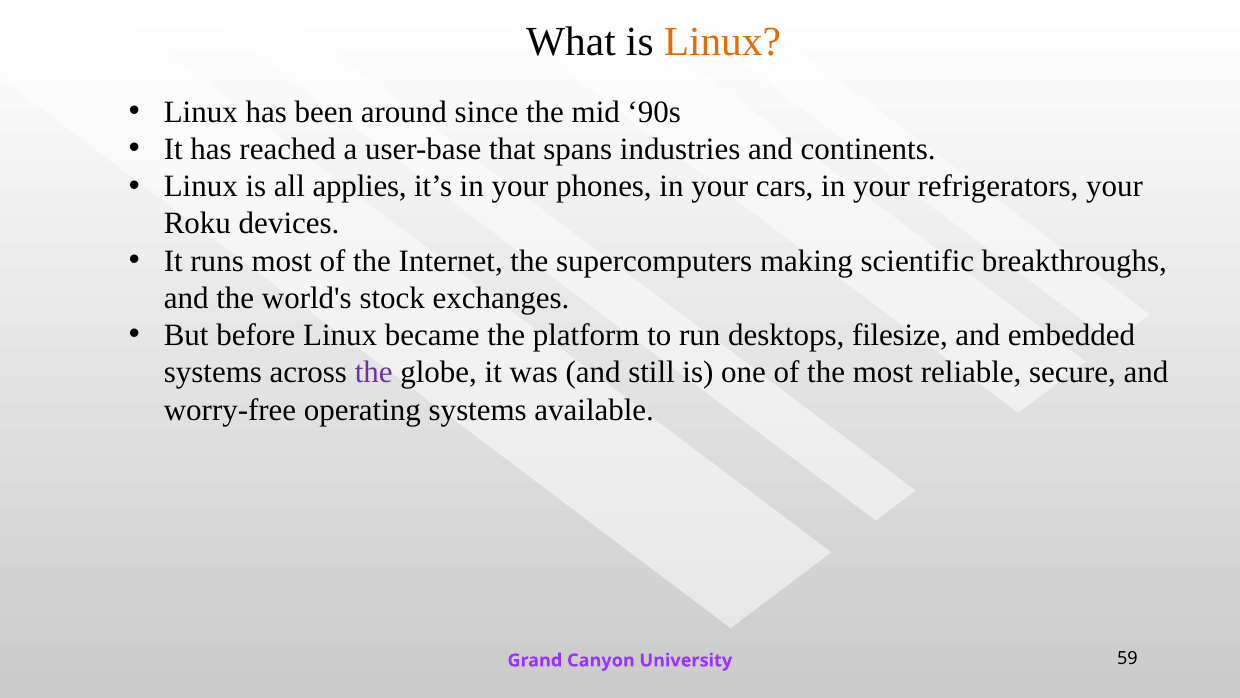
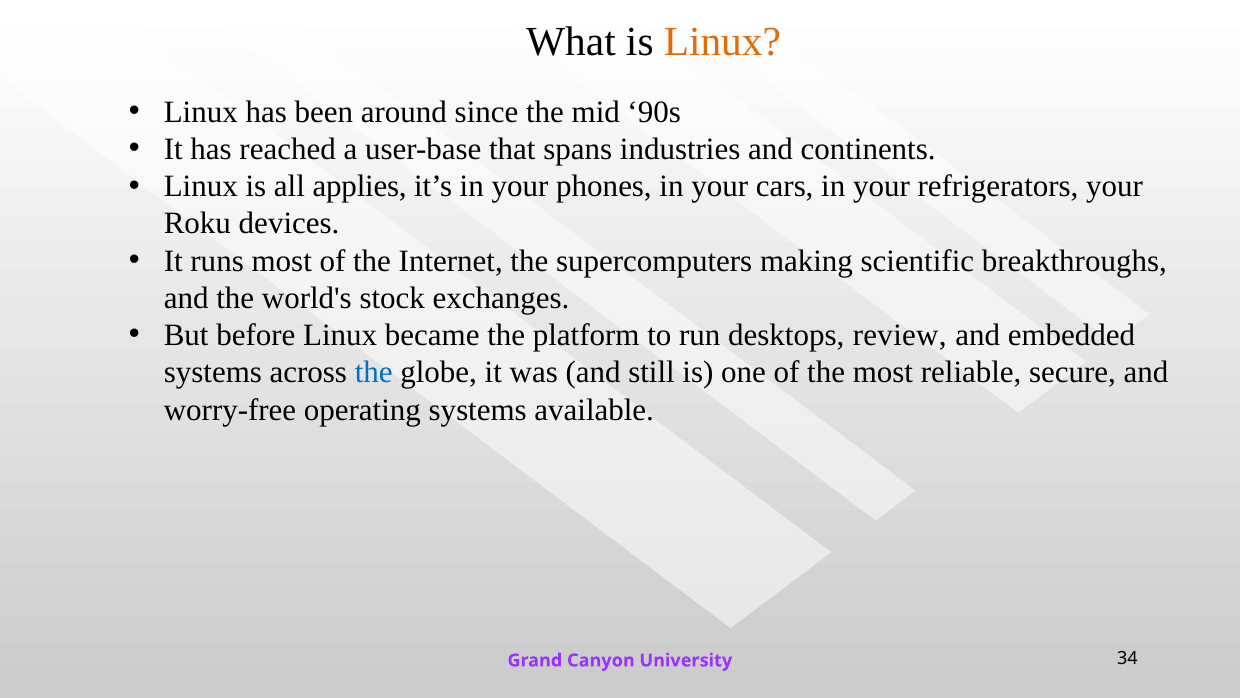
filesize: filesize -> review
the at (374, 372) colour: purple -> blue
59: 59 -> 34
